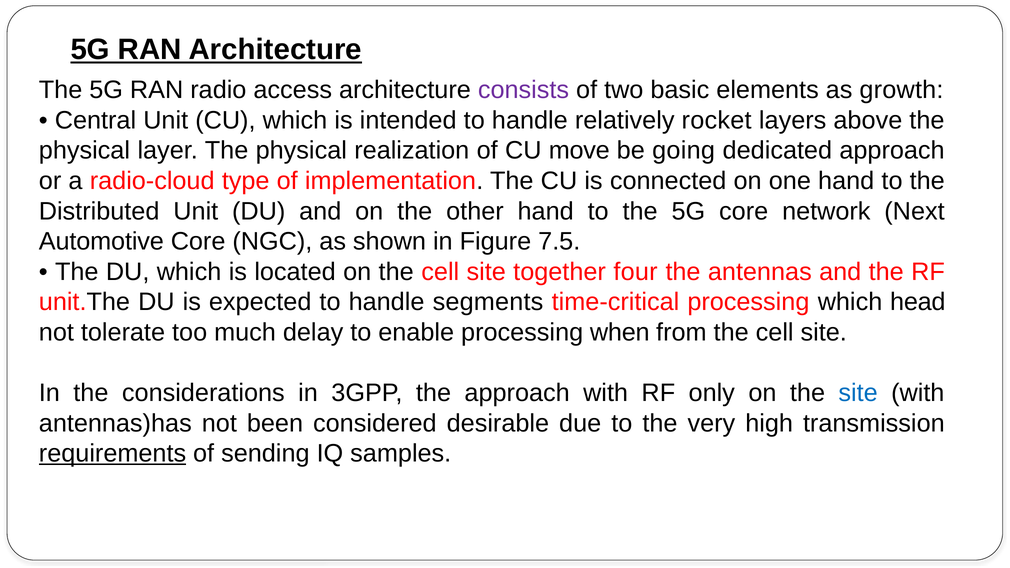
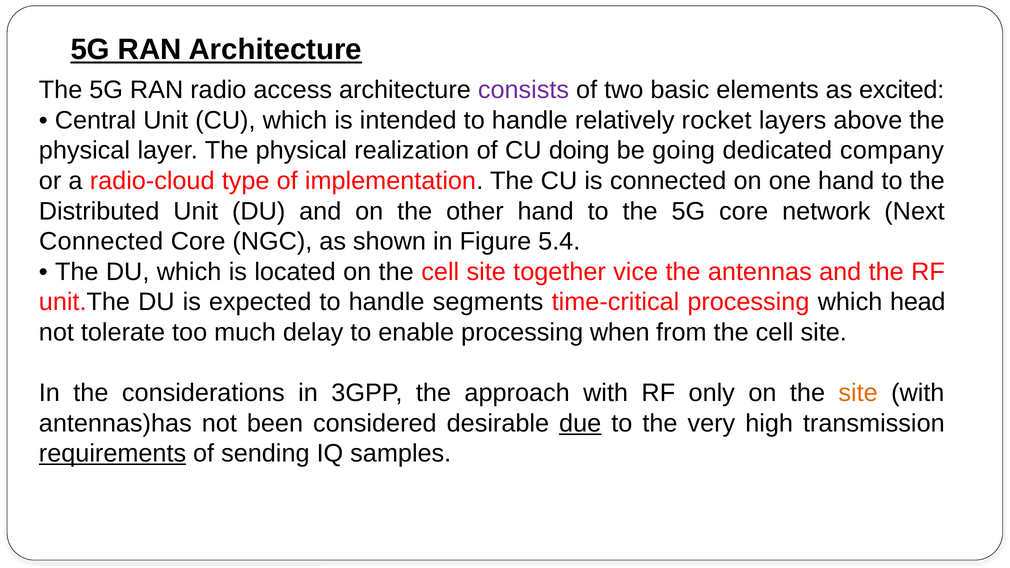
growth: growth -> excited
move: move -> doing
dedicated approach: approach -> company
Automotive at (101, 242): Automotive -> Connected
7.5: 7.5 -> 5.4
four: four -> vice
site at (858, 393) colour: blue -> orange
due underline: none -> present
